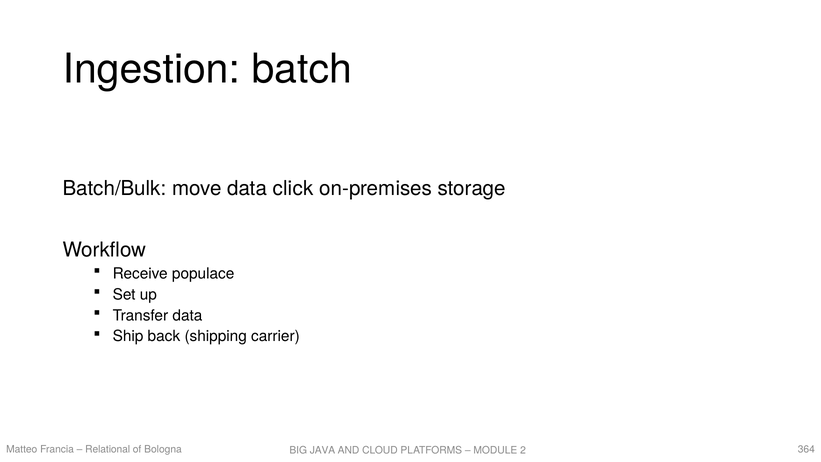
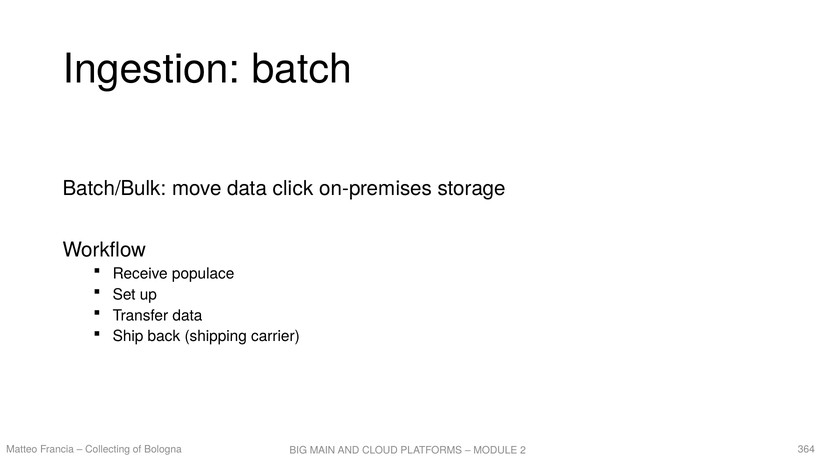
Relational: Relational -> Collecting
JAVA: JAVA -> MAIN
